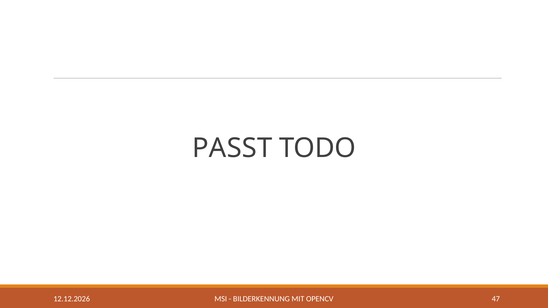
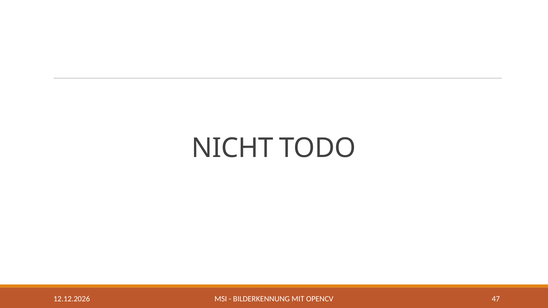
PASST: PASST -> NICHT
